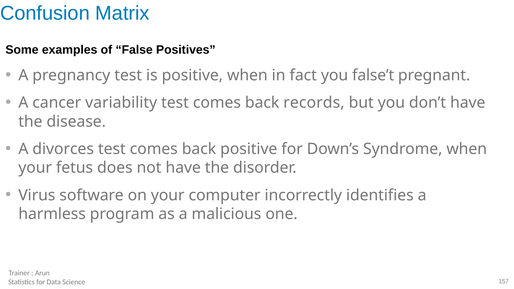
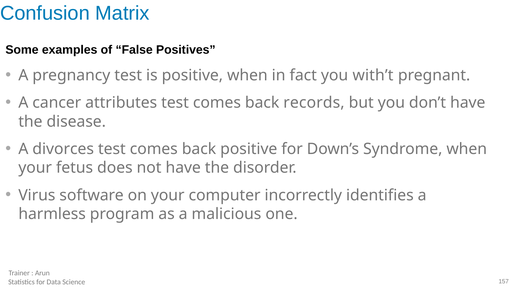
false’t: false’t -> with’t
variability: variability -> attributes
